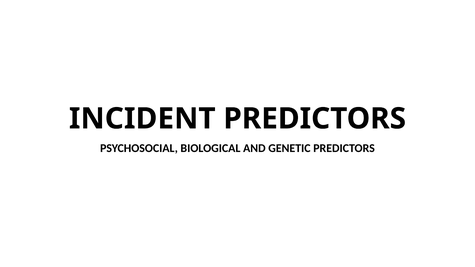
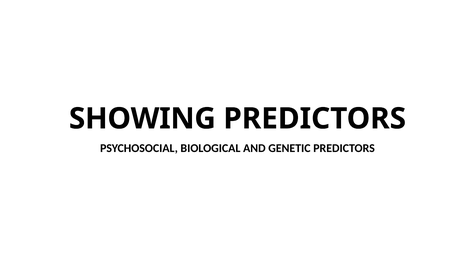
INCIDENT: INCIDENT -> SHOWING
